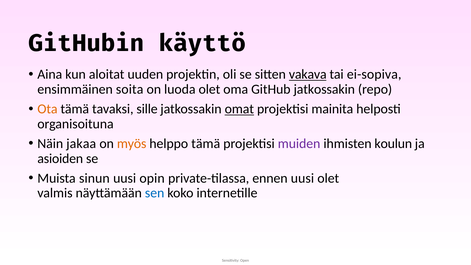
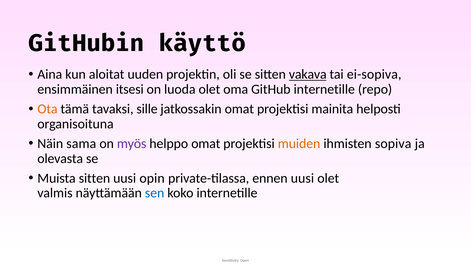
soita: soita -> itsesi
GitHub jatkossakin: jatkossakin -> internetille
omat at (239, 109) underline: present -> none
jakaa: jakaa -> sama
myös colour: orange -> purple
helppo tämä: tämä -> omat
muiden colour: purple -> orange
koulun: koulun -> sopiva
asioiden: asioiden -> olevasta
Muista sinun: sinun -> sitten
